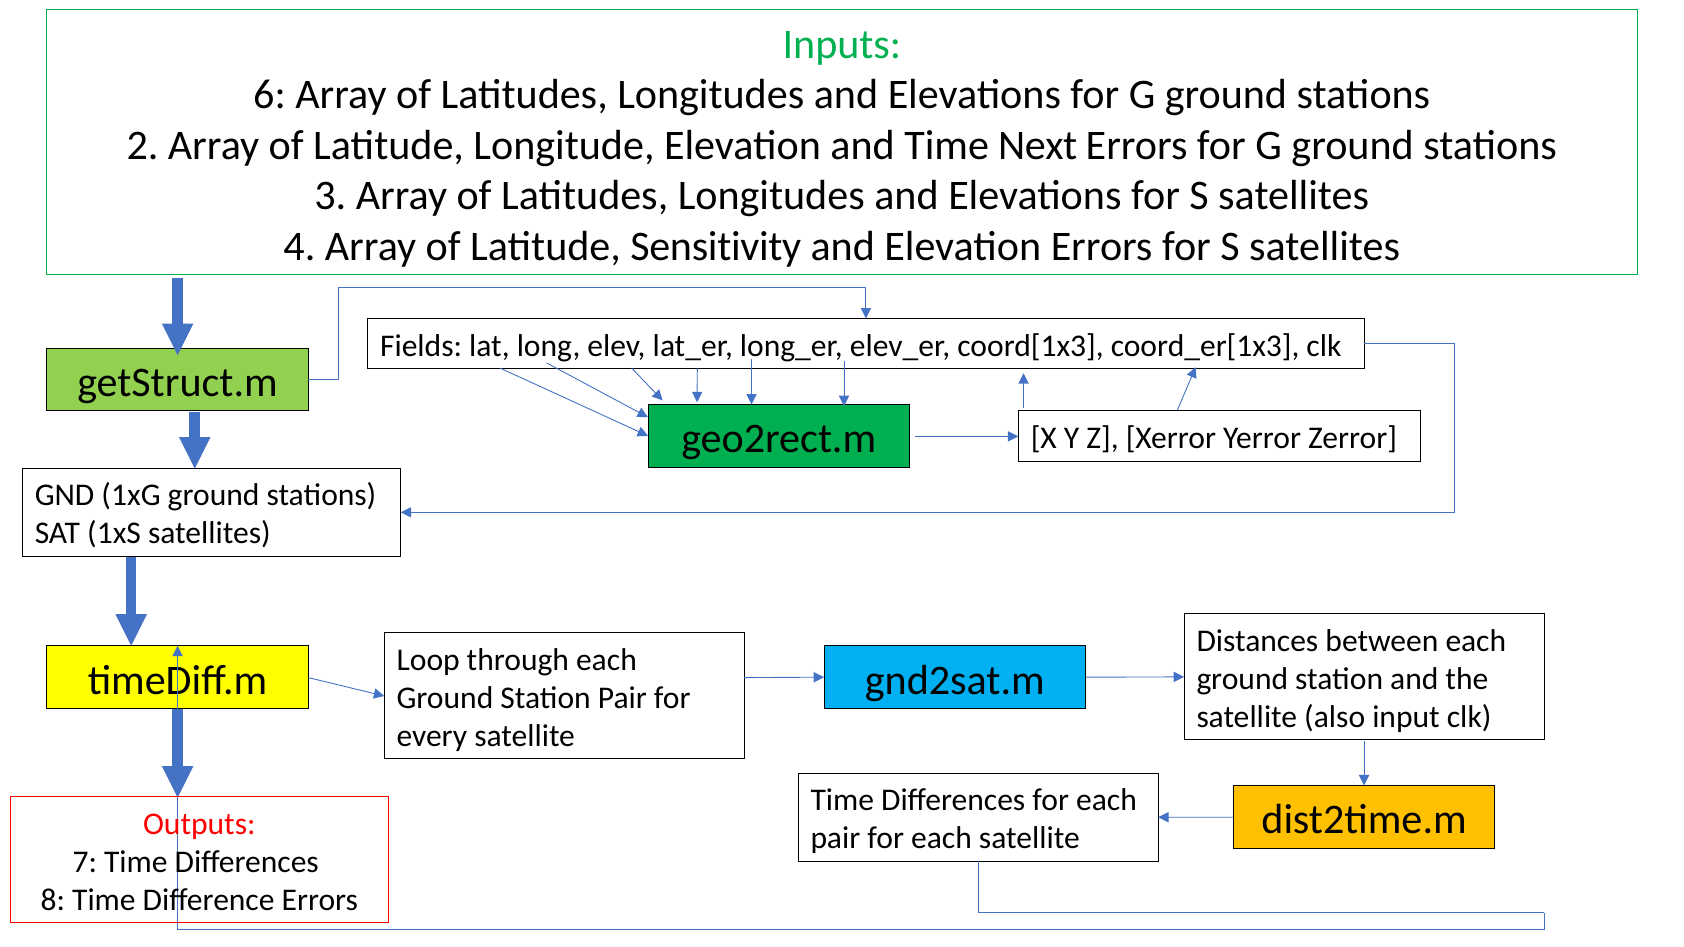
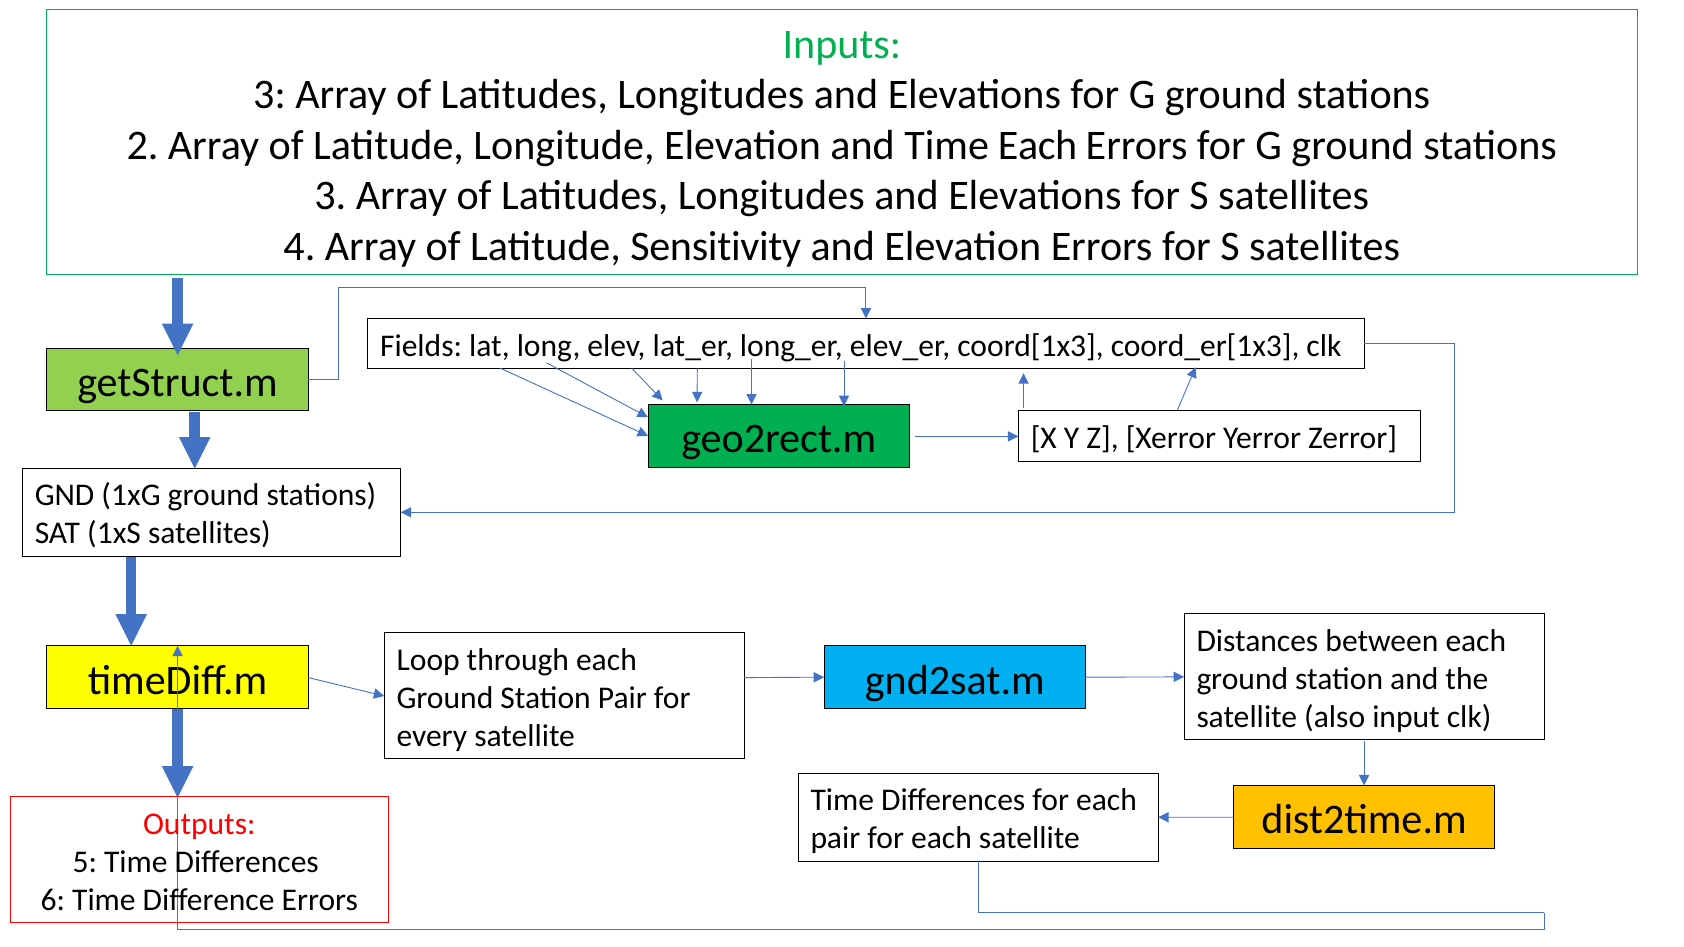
6 at (270, 95): 6 -> 3
Time Next: Next -> Each
7: 7 -> 5
8: 8 -> 6
